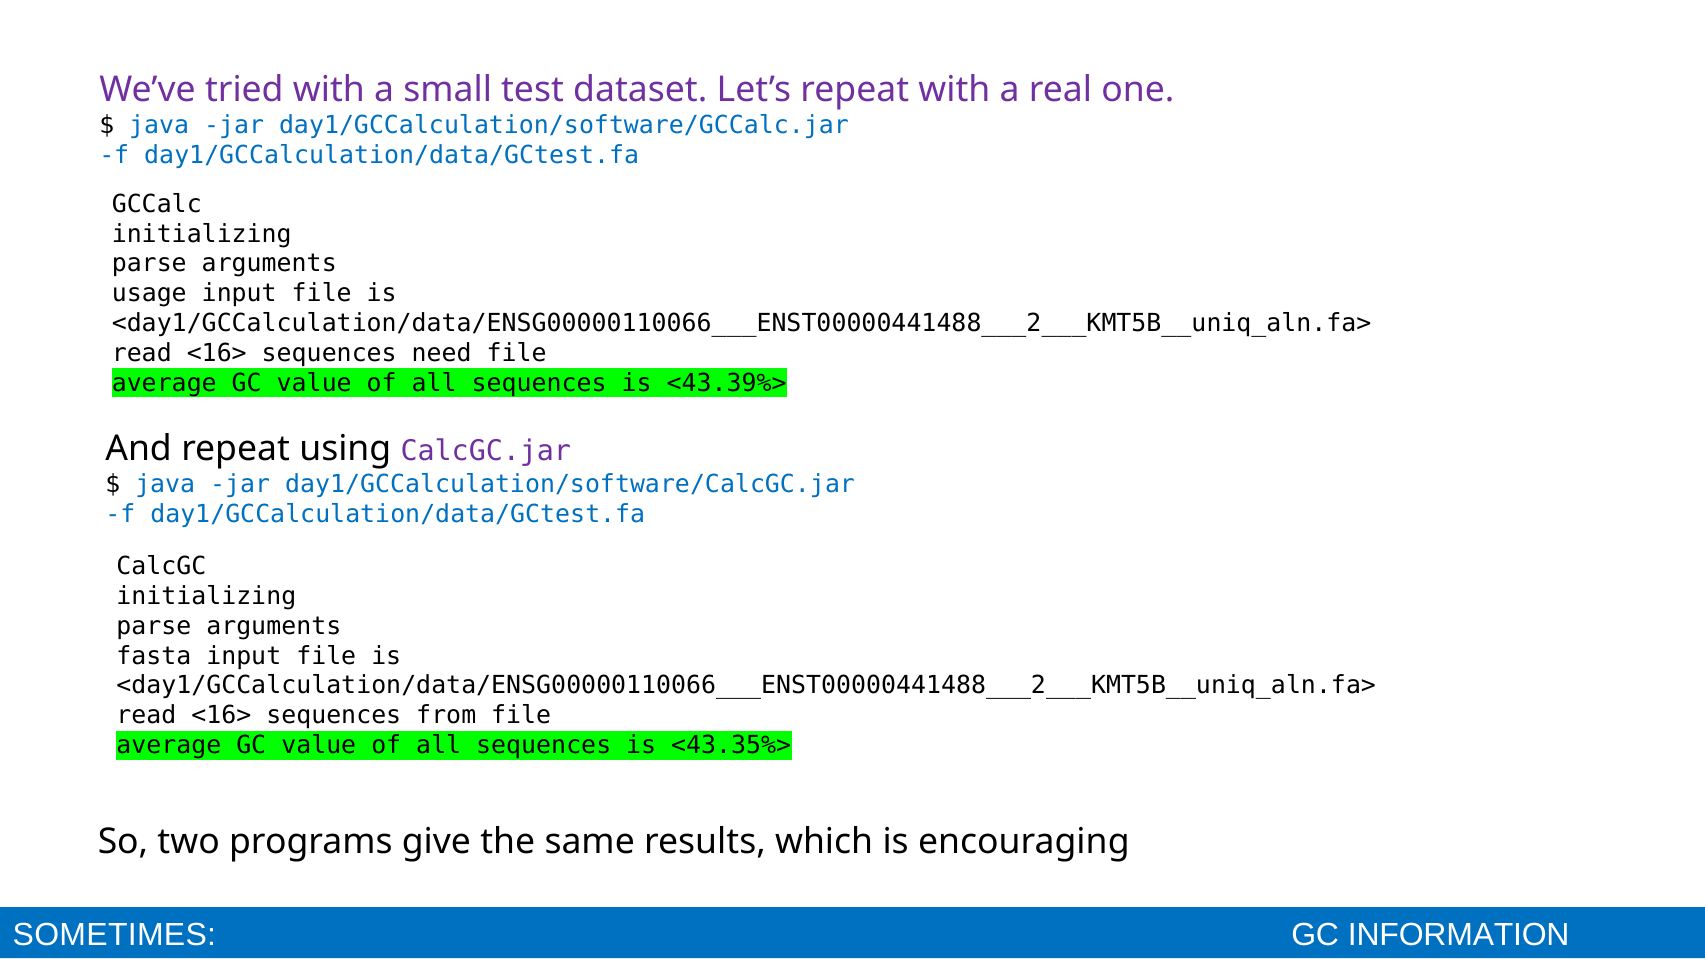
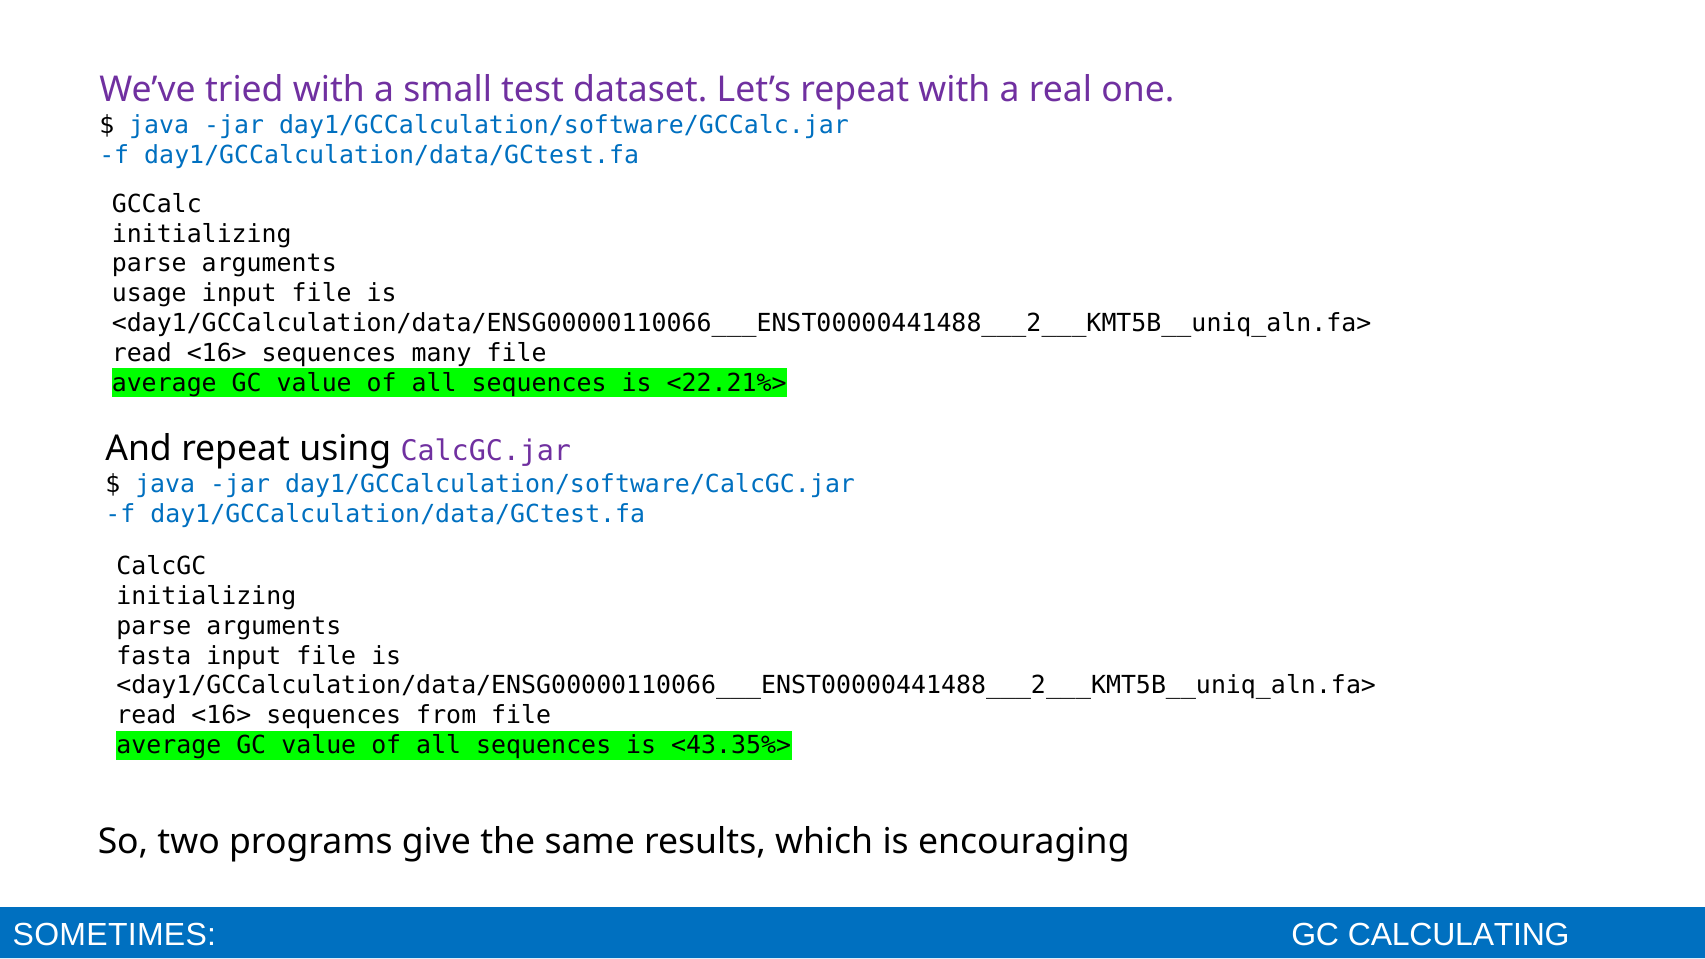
need: need -> many
<43.39%>: <43.39%> -> <22.21%>
INFORMATION: INFORMATION -> CALCULATING
